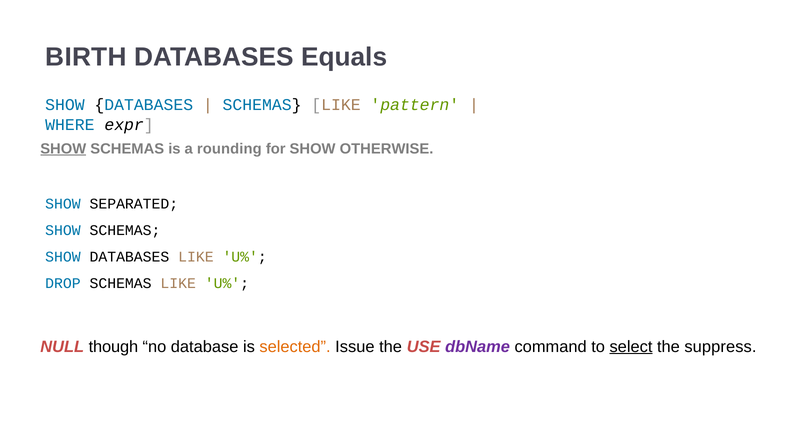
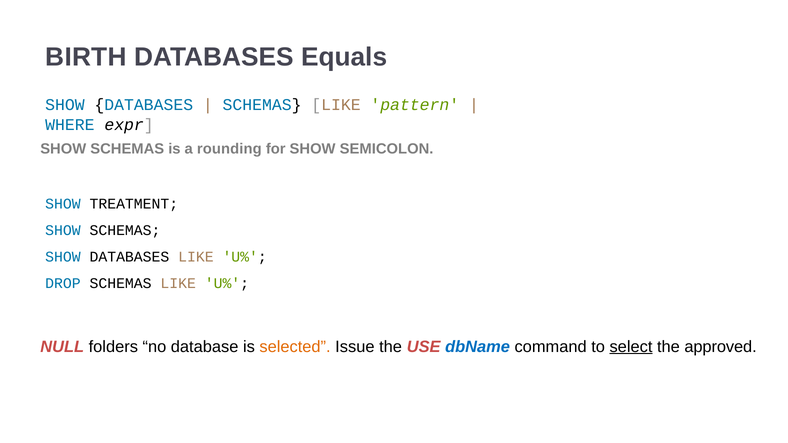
SHOW at (63, 149) underline: present -> none
OTHERWISE: OTHERWISE -> SEMICOLON
SEPARATED: SEPARATED -> TREATMENT
though: though -> folders
dbName colour: purple -> blue
suppress: suppress -> approved
